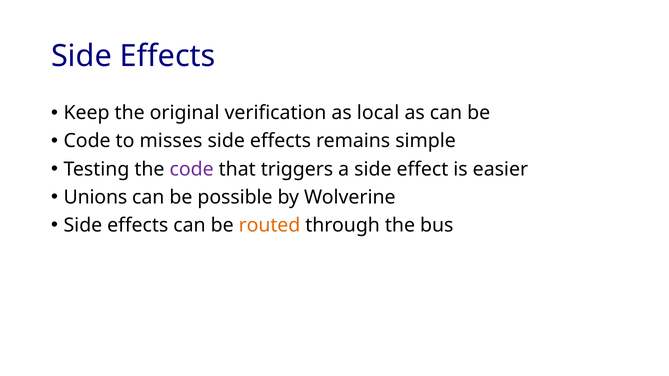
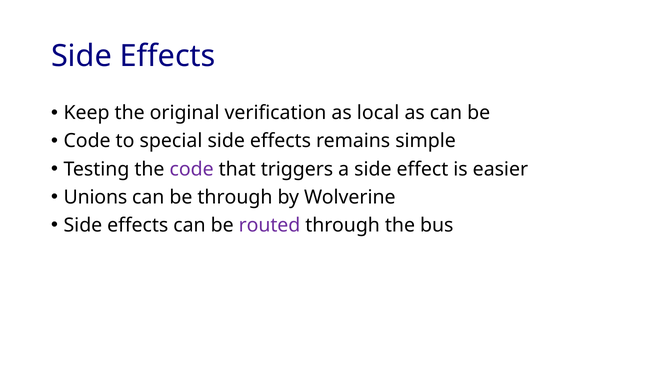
misses: misses -> special
be possible: possible -> through
routed colour: orange -> purple
